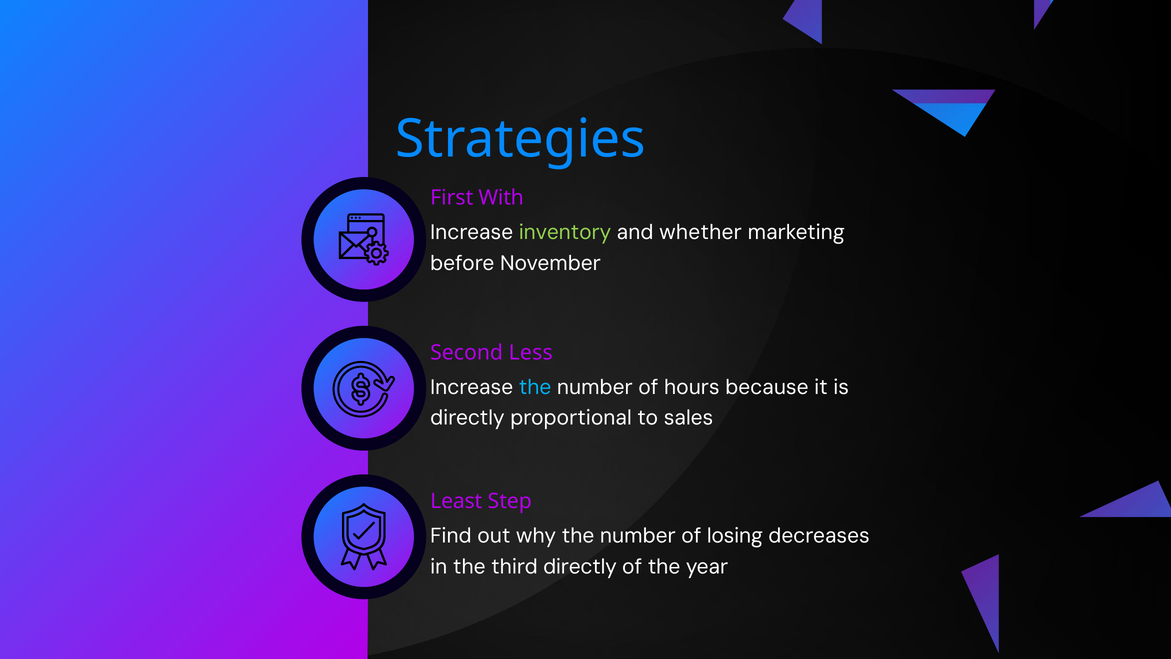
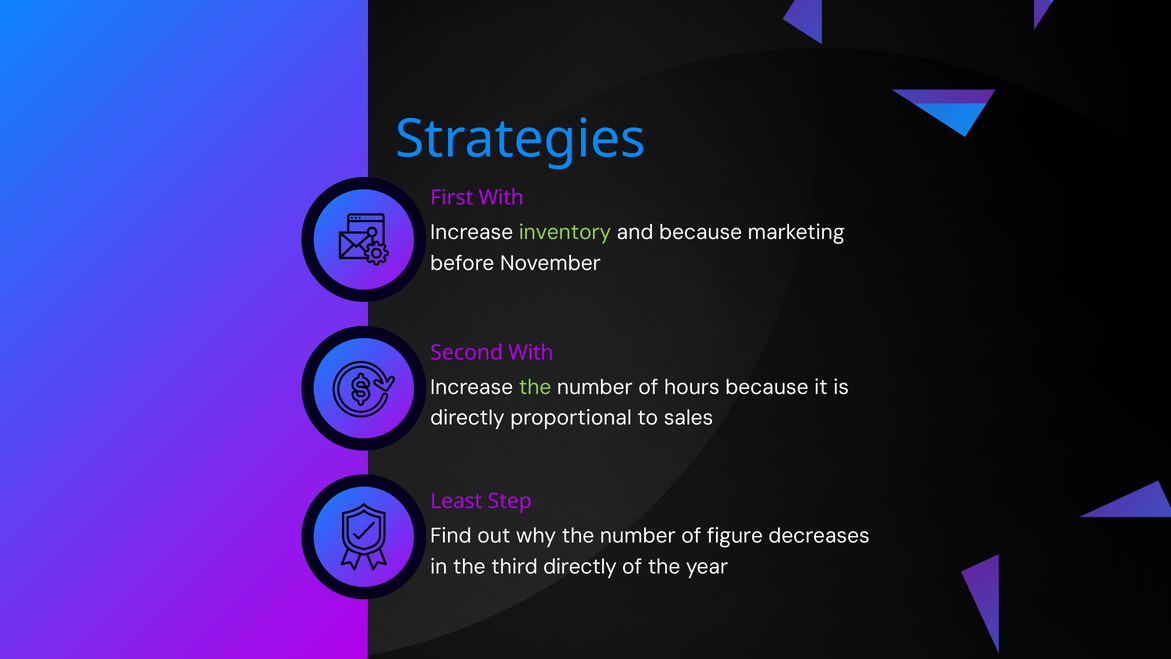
and whether: whether -> because
Second Less: Less -> With
the at (535, 387) colour: light blue -> light green
losing: losing -> figure
